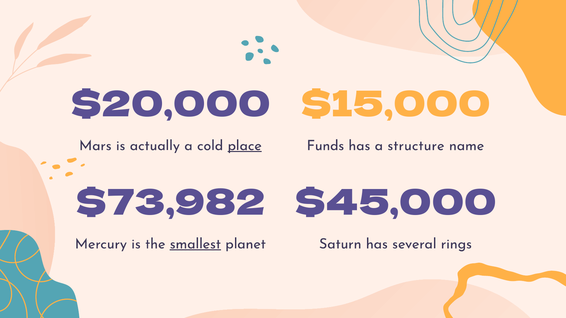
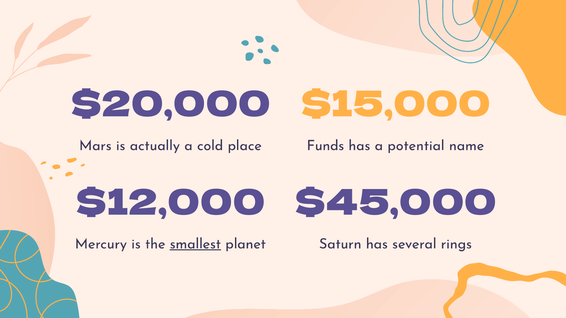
place underline: present -> none
structure: structure -> potential
$73,982: $73,982 -> $12,000
